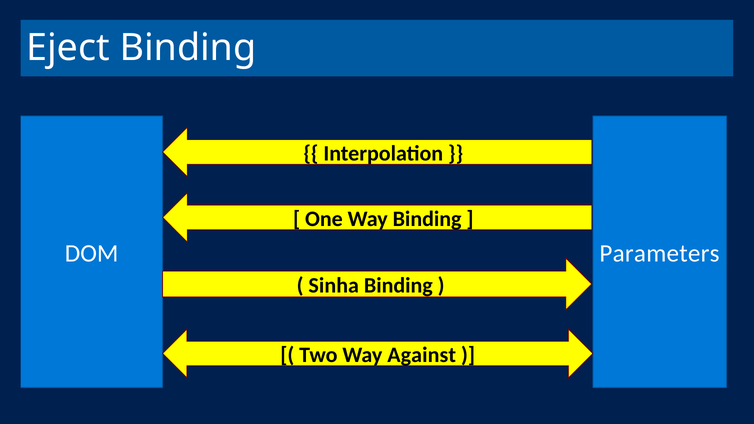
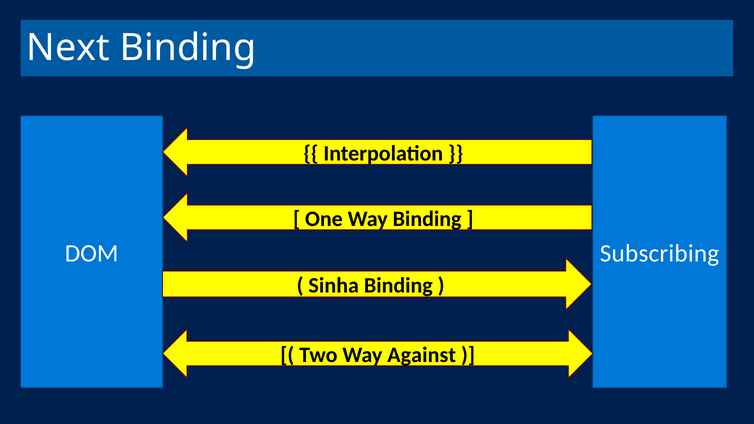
Eject: Eject -> Next
Parameters: Parameters -> Subscribing
